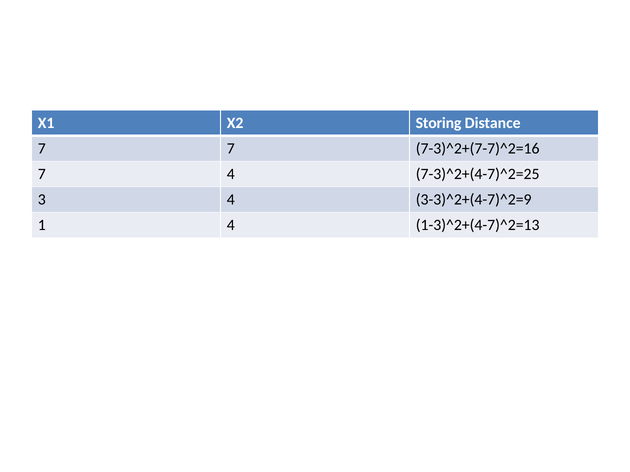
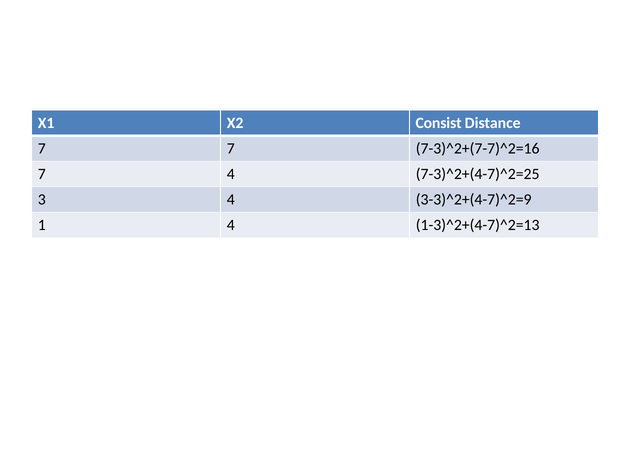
Storing: Storing -> Consist
